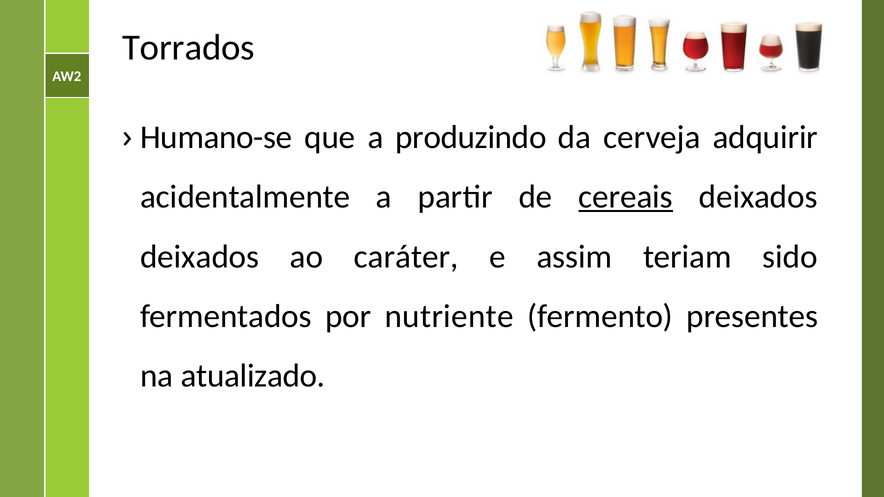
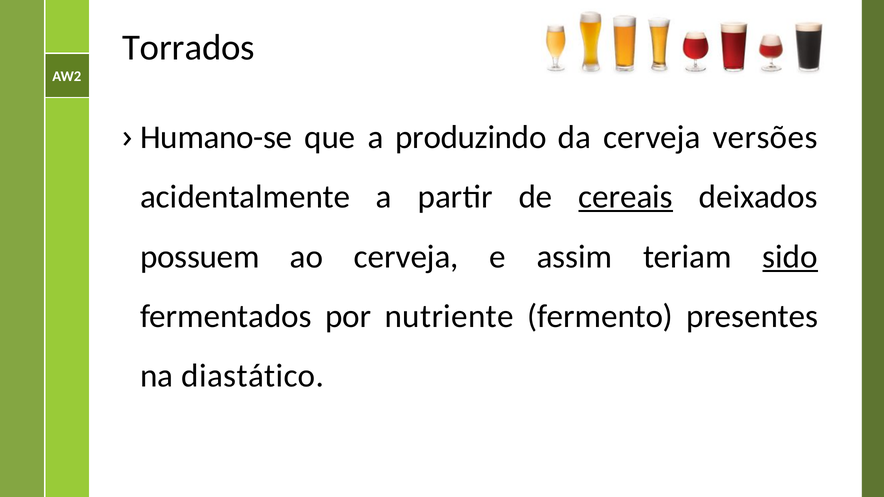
adquirir: adquirir -> versões
deixados at (200, 257): deixados -> possuem
ao caráter: caráter -> cerveja
sido underline: none -> present
atualizado: atualizado -> diastático
